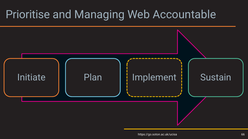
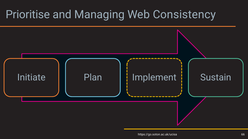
Accountable: Accountable -> Consistency
